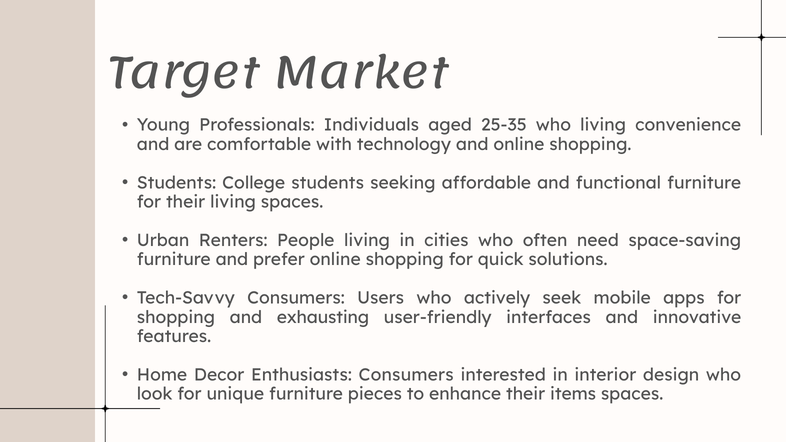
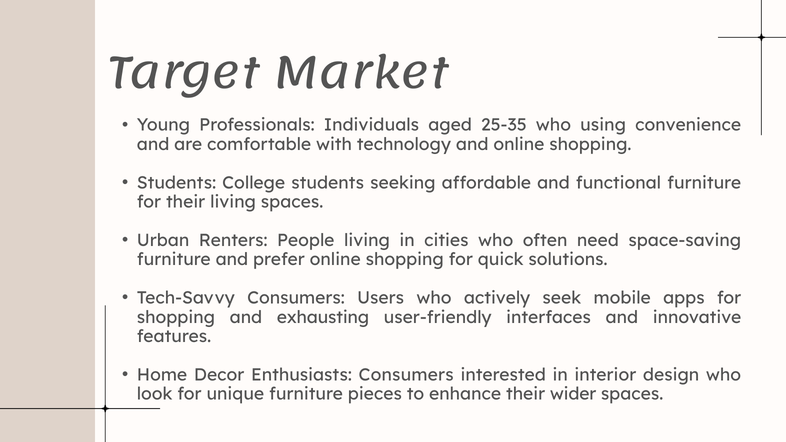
who living: living -> using
items: items -> wider
